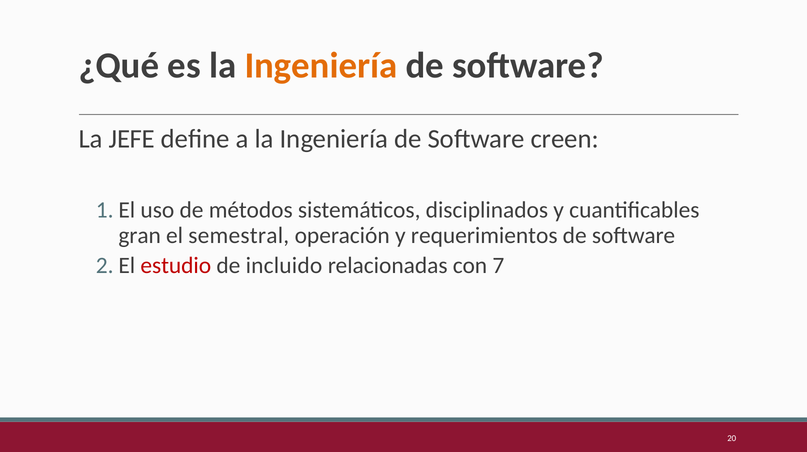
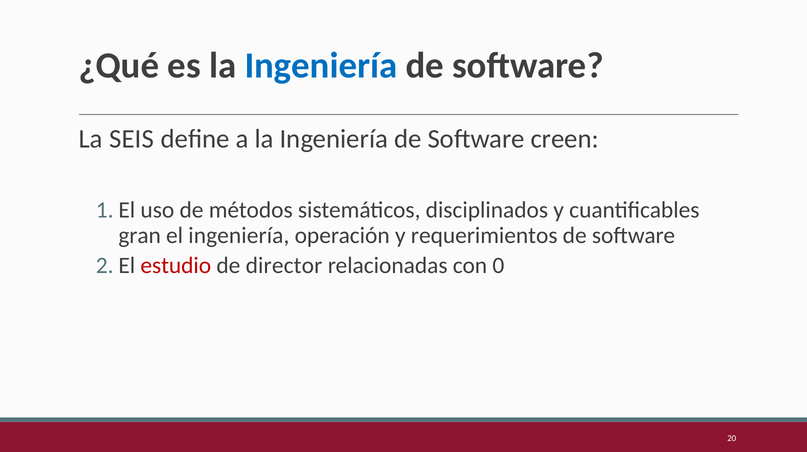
Ingeniería at (321, 66) colour: orange -> blue
JEFE: JEFE -> SEIS
el semestral: semestral -> ingeniería
incluido: incluido -> director
7: 7 -> 0
